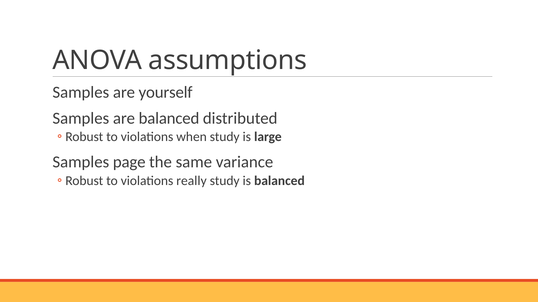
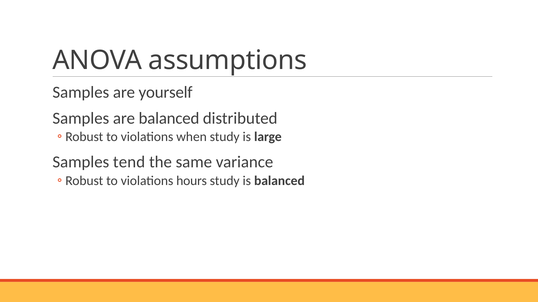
page: page -> tend
really: really -> hours
